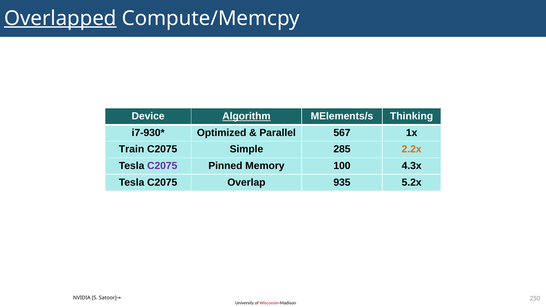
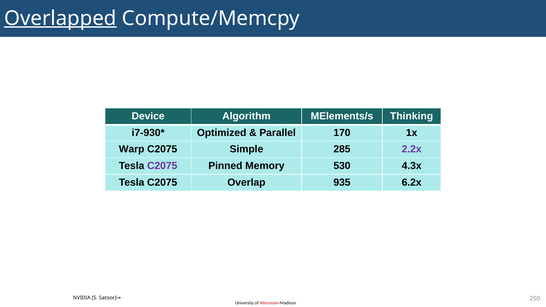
Algorithm underline: present -> none
567: 567 -> 170
Train: Train -> Warp
2.2x colour: orange -> purple
100: 100 -> 530
5.2x: 5.2x -> 6.2x
